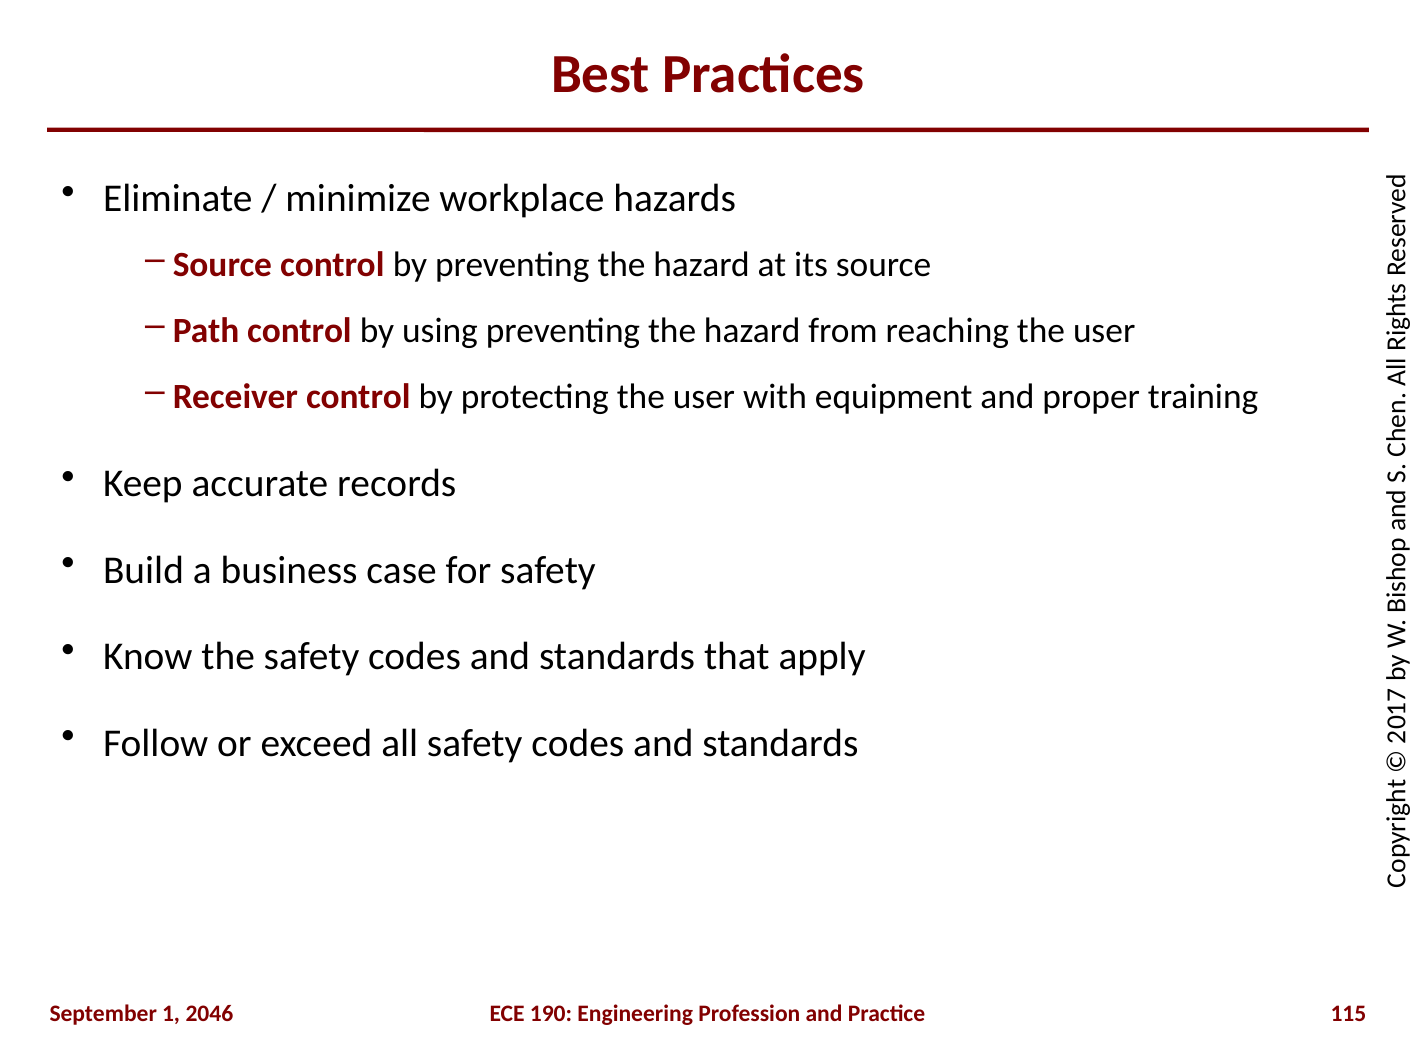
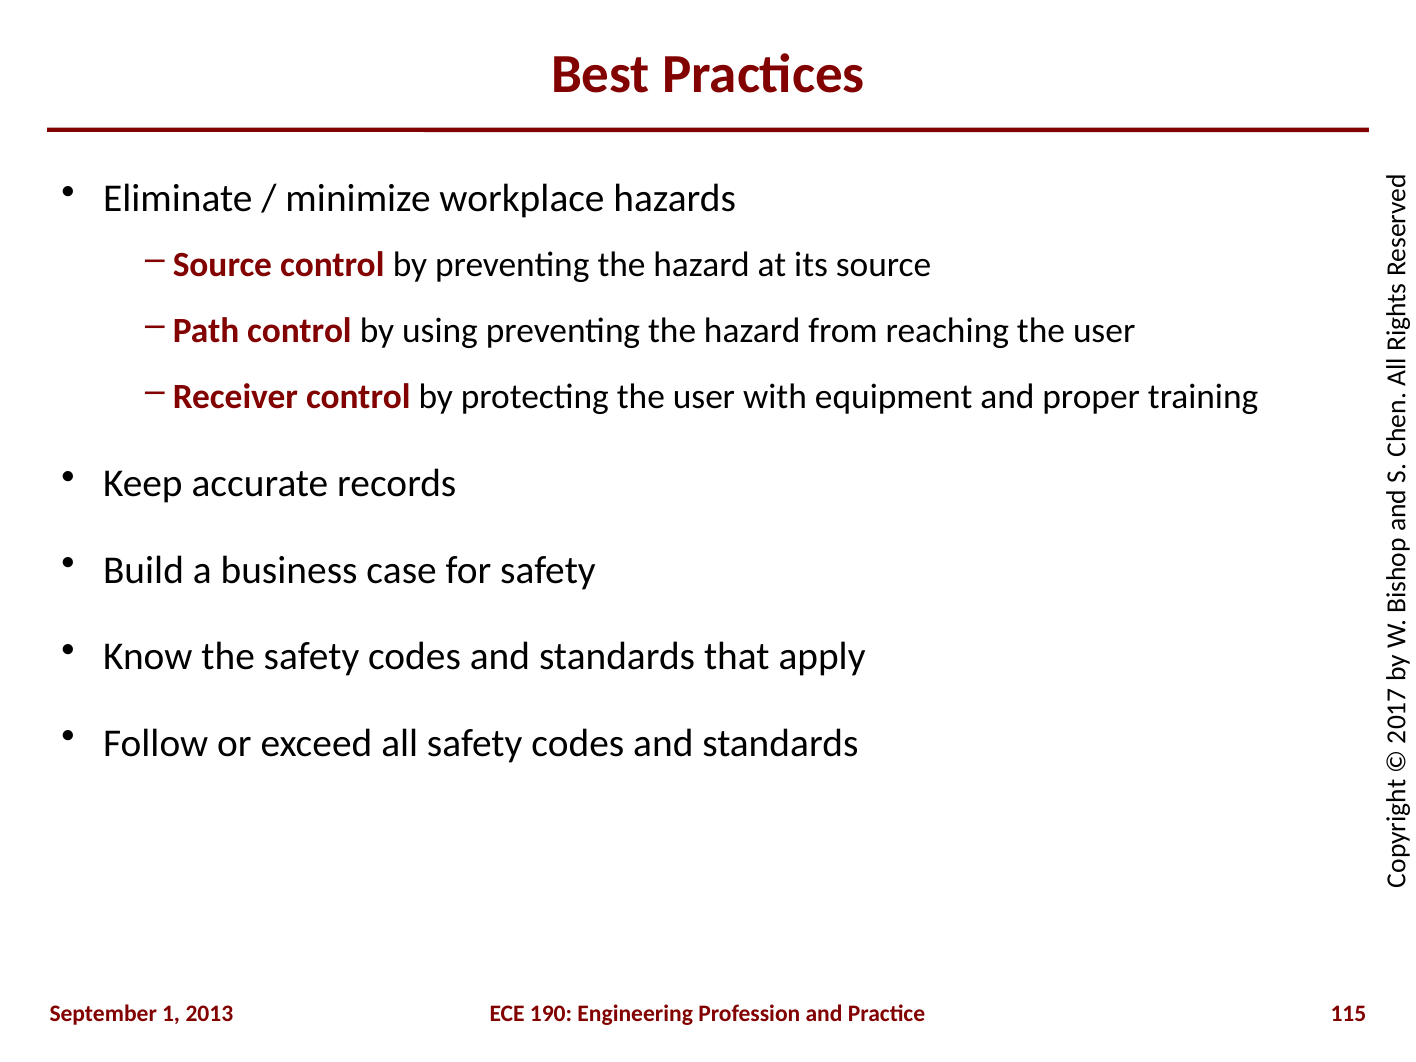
2046: 2046 -> 2013
